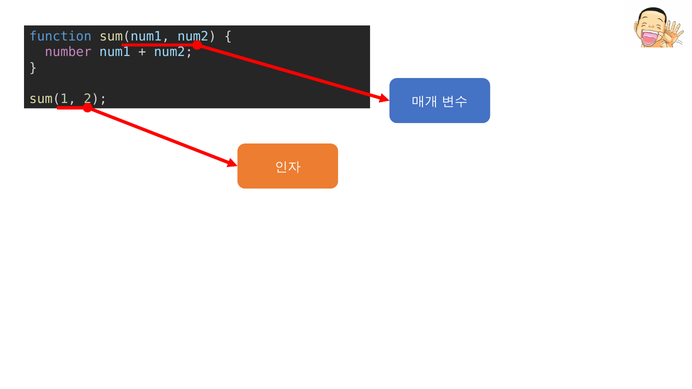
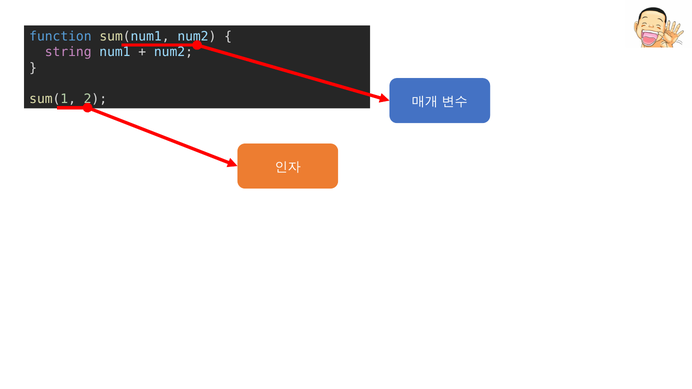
number: number -> string
